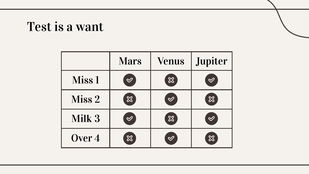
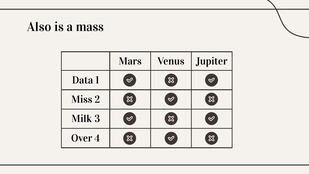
Test: Test -> Also
want: want -> mass
Miss at (83, 80): Miss -> Data
